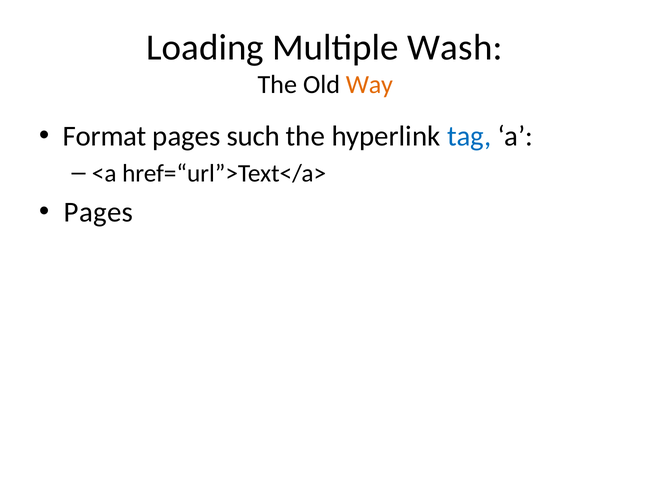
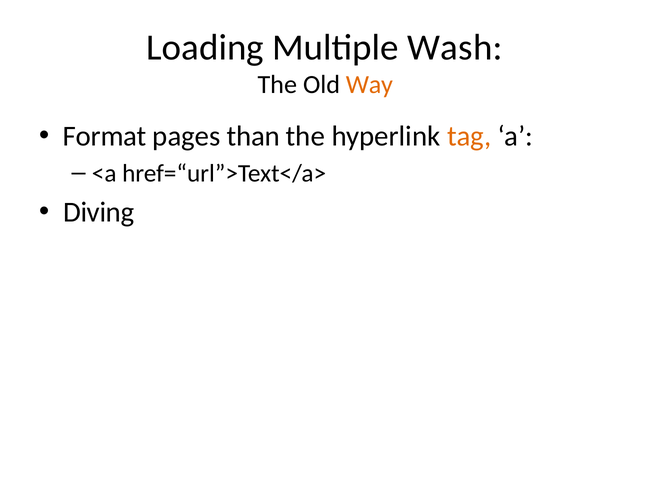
such: such -> than
tag colour: blue -> orange
Pages at (98, 212): Pages -> Diving
